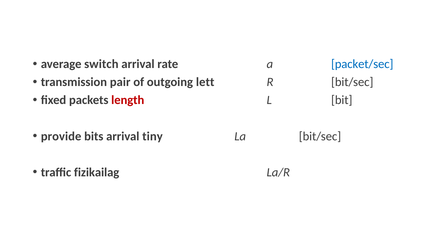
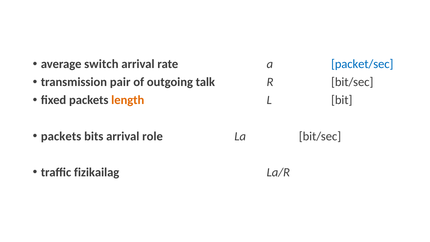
lett: lett -> talk
length colour: red -> orange
provide at (61, 136): provide -> packets
tiny: tiny -> role
